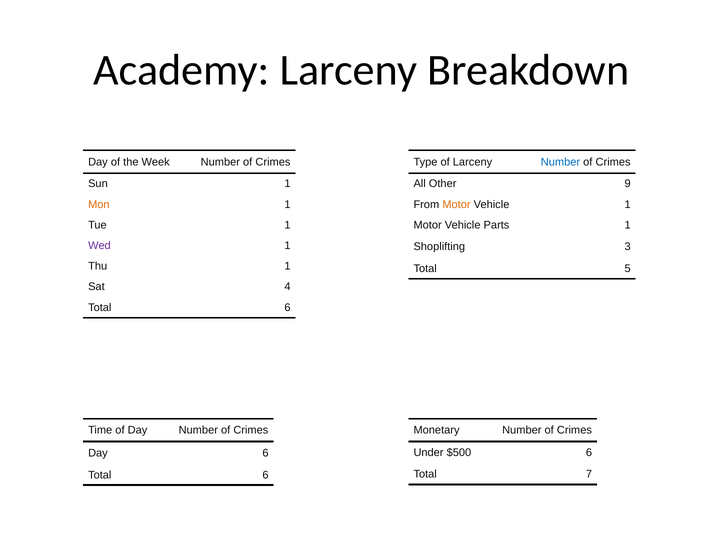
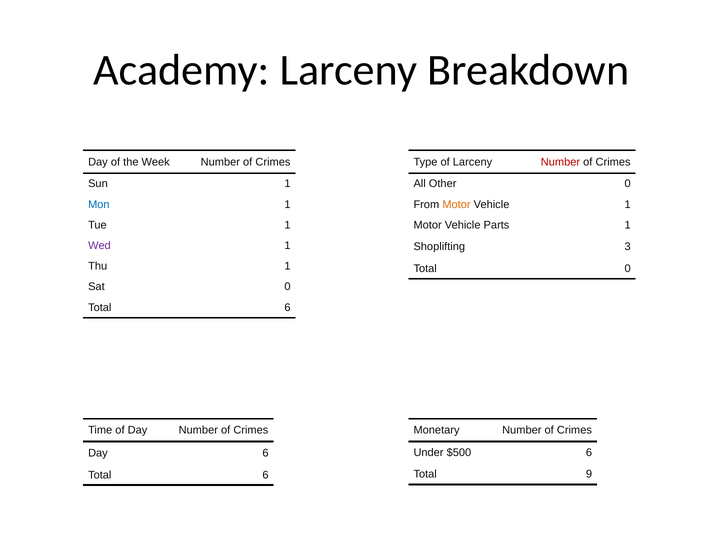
Number at (560, 162) colour: blue -> red
Other 9: 9 -> 0
Mon colour: orange -> blue
Total 5: 5 -> 0
Sat 4: 4 -> 0
7: 7 -> 9
